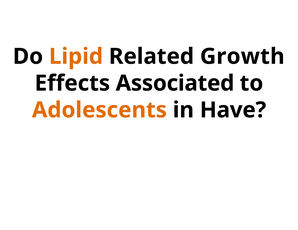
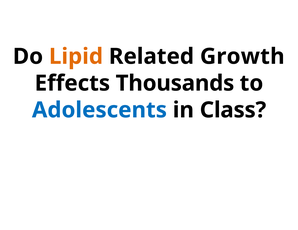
Associated: Associated -> Thousands
Adolescents colour: orange -> blue
Have: Have -> Class
